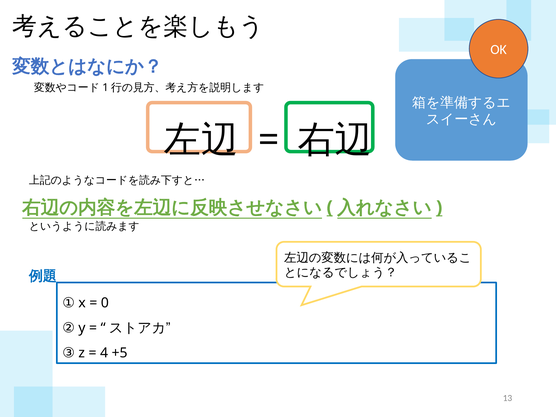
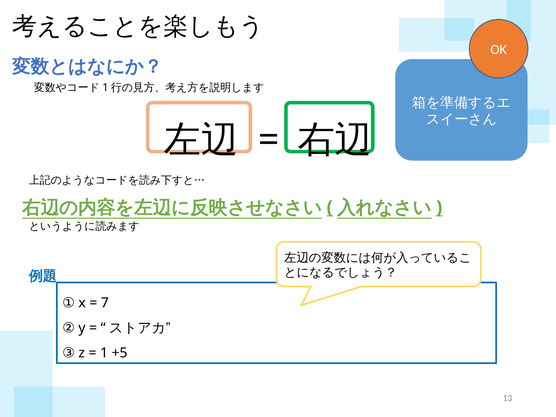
0: 0 -> 7
4: 4 -> 1
